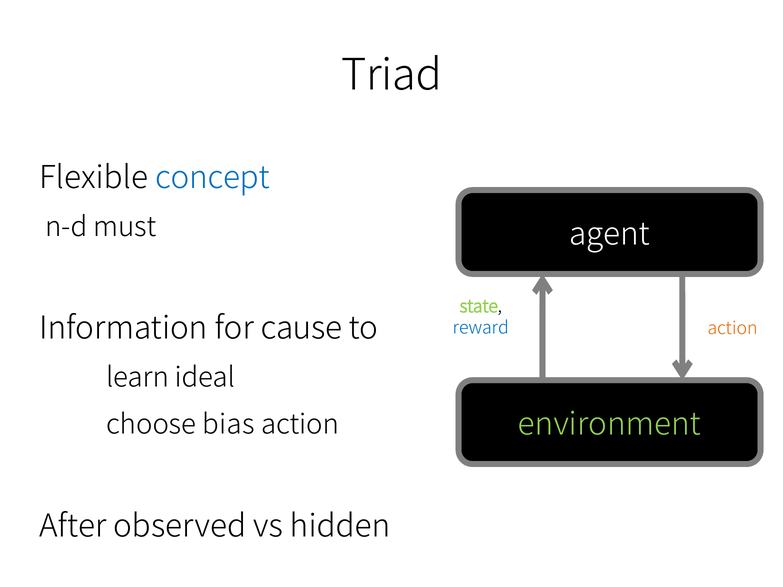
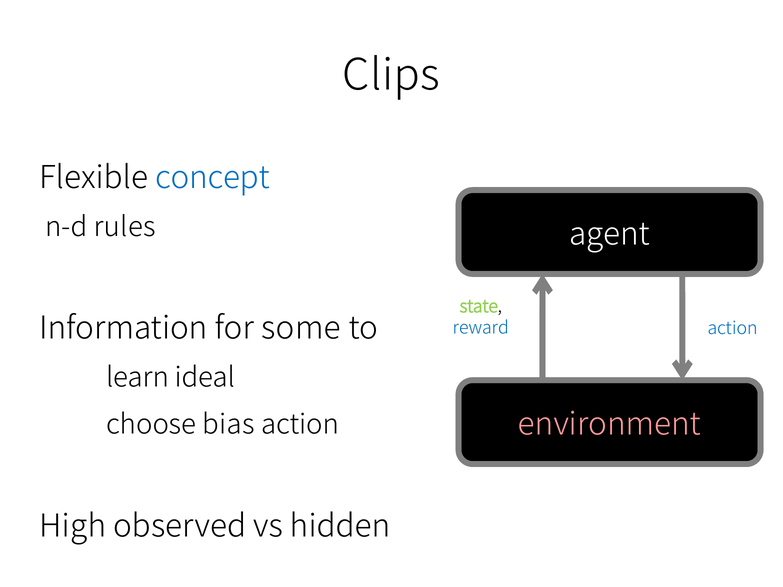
Triad: Triad -> Clips
must: must -> rules
cause: cause -> some
action at (733, 328) colour: orange -> blue
environment colour: light green -> pink
After: After -> High
